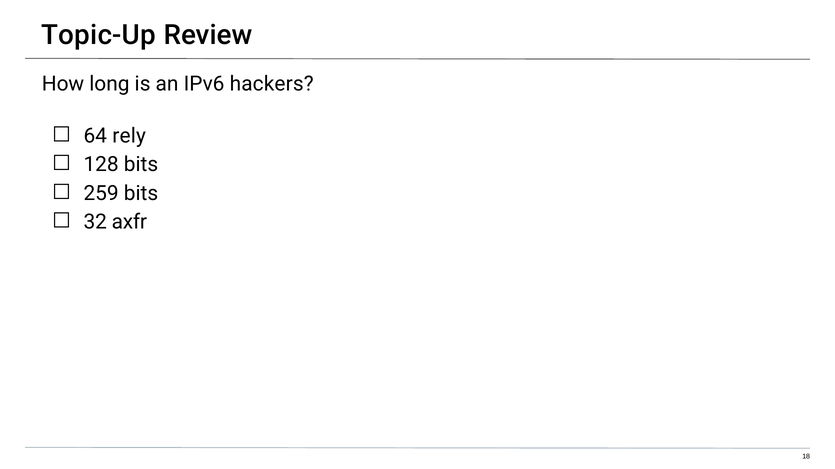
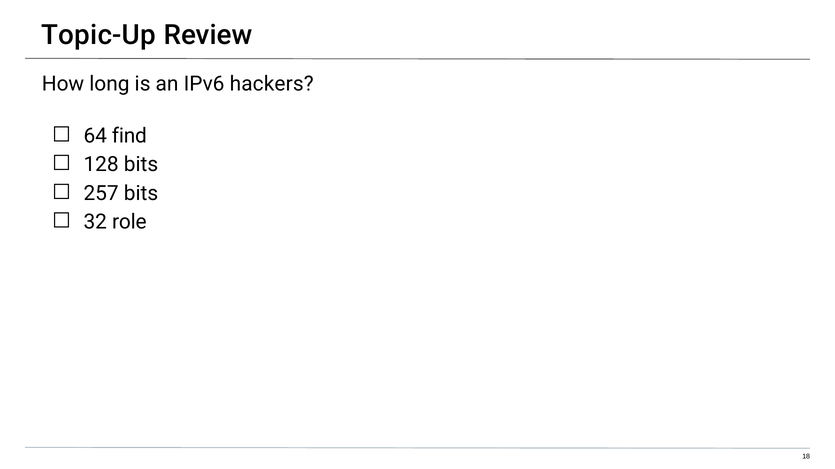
rely: rely -> find
259: 259 -> 257
axfr: axfr -> role
